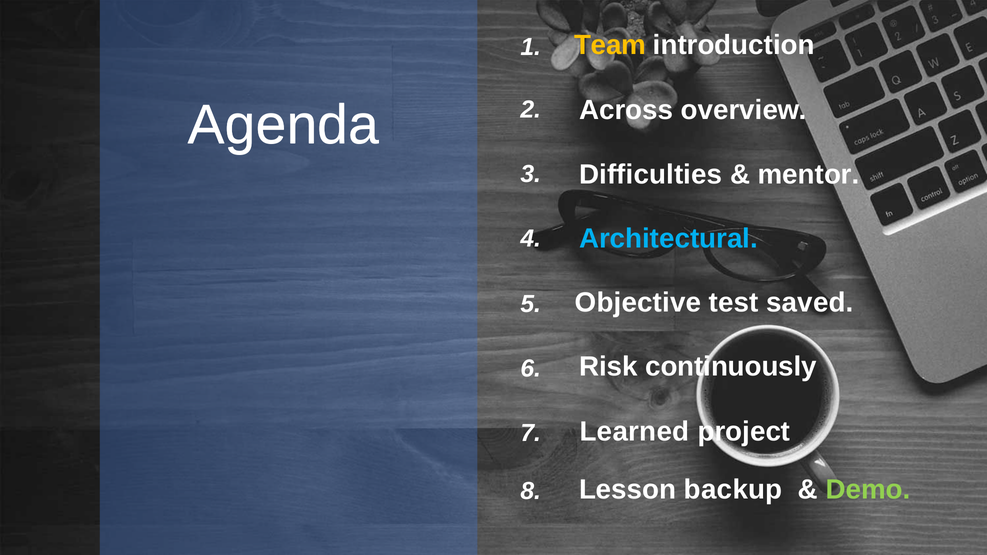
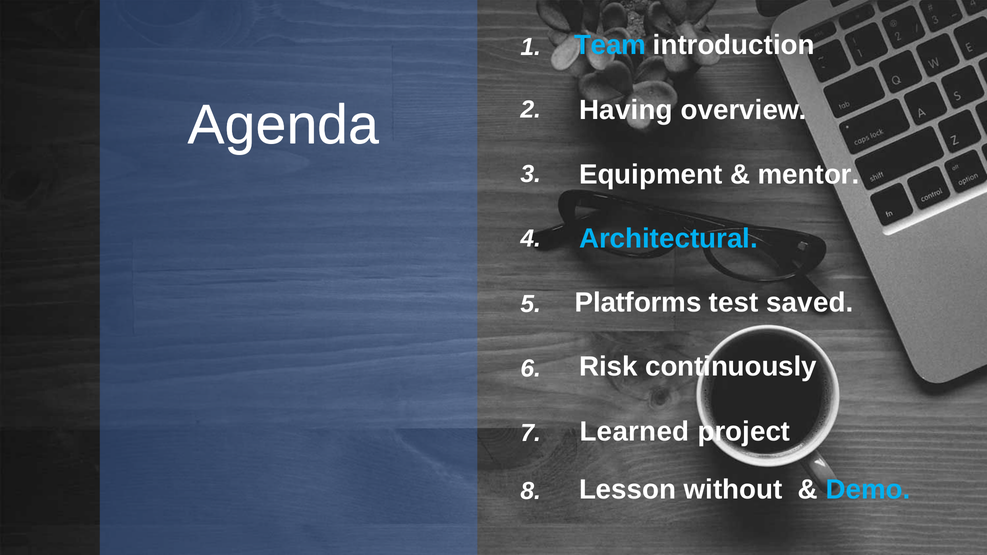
Team colour: yellow -> light blue
Across: Across -> Having
Difficulties: Difficulties -> Equipment
Objective: Objective -> Platforms
backup: backup -> without
Demo colour: light green -> light blue
